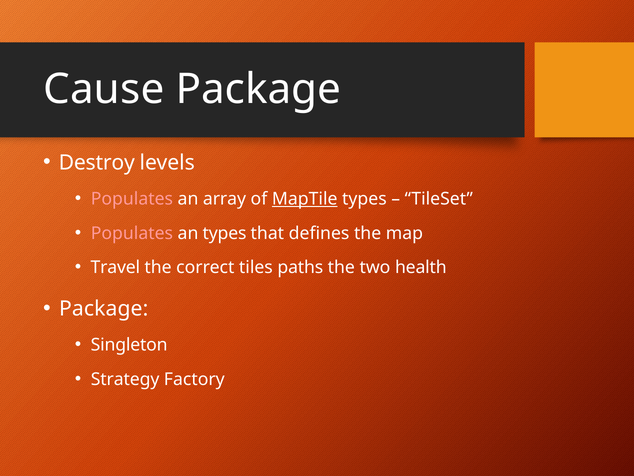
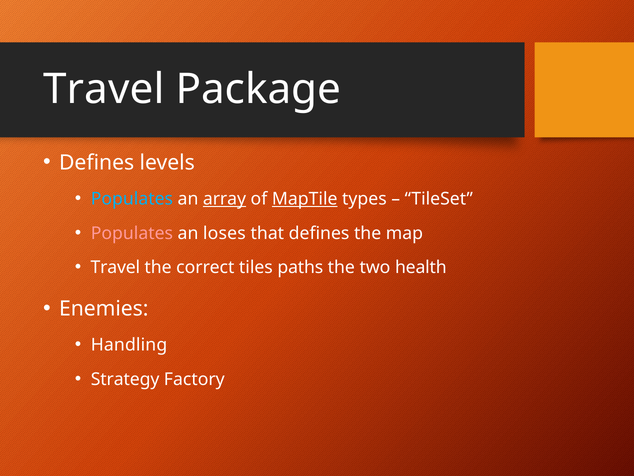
Cause at (104, 89): Cause -> Travel
Destroy at (97, 162): Destroy -> Defines
Populates at (132, 199) colour: pink -> light blue
array underline: none -> present
an types: types -> loses
Package at (104, 308): Package -> Enemies
Singleton: Singleton -> Handling
